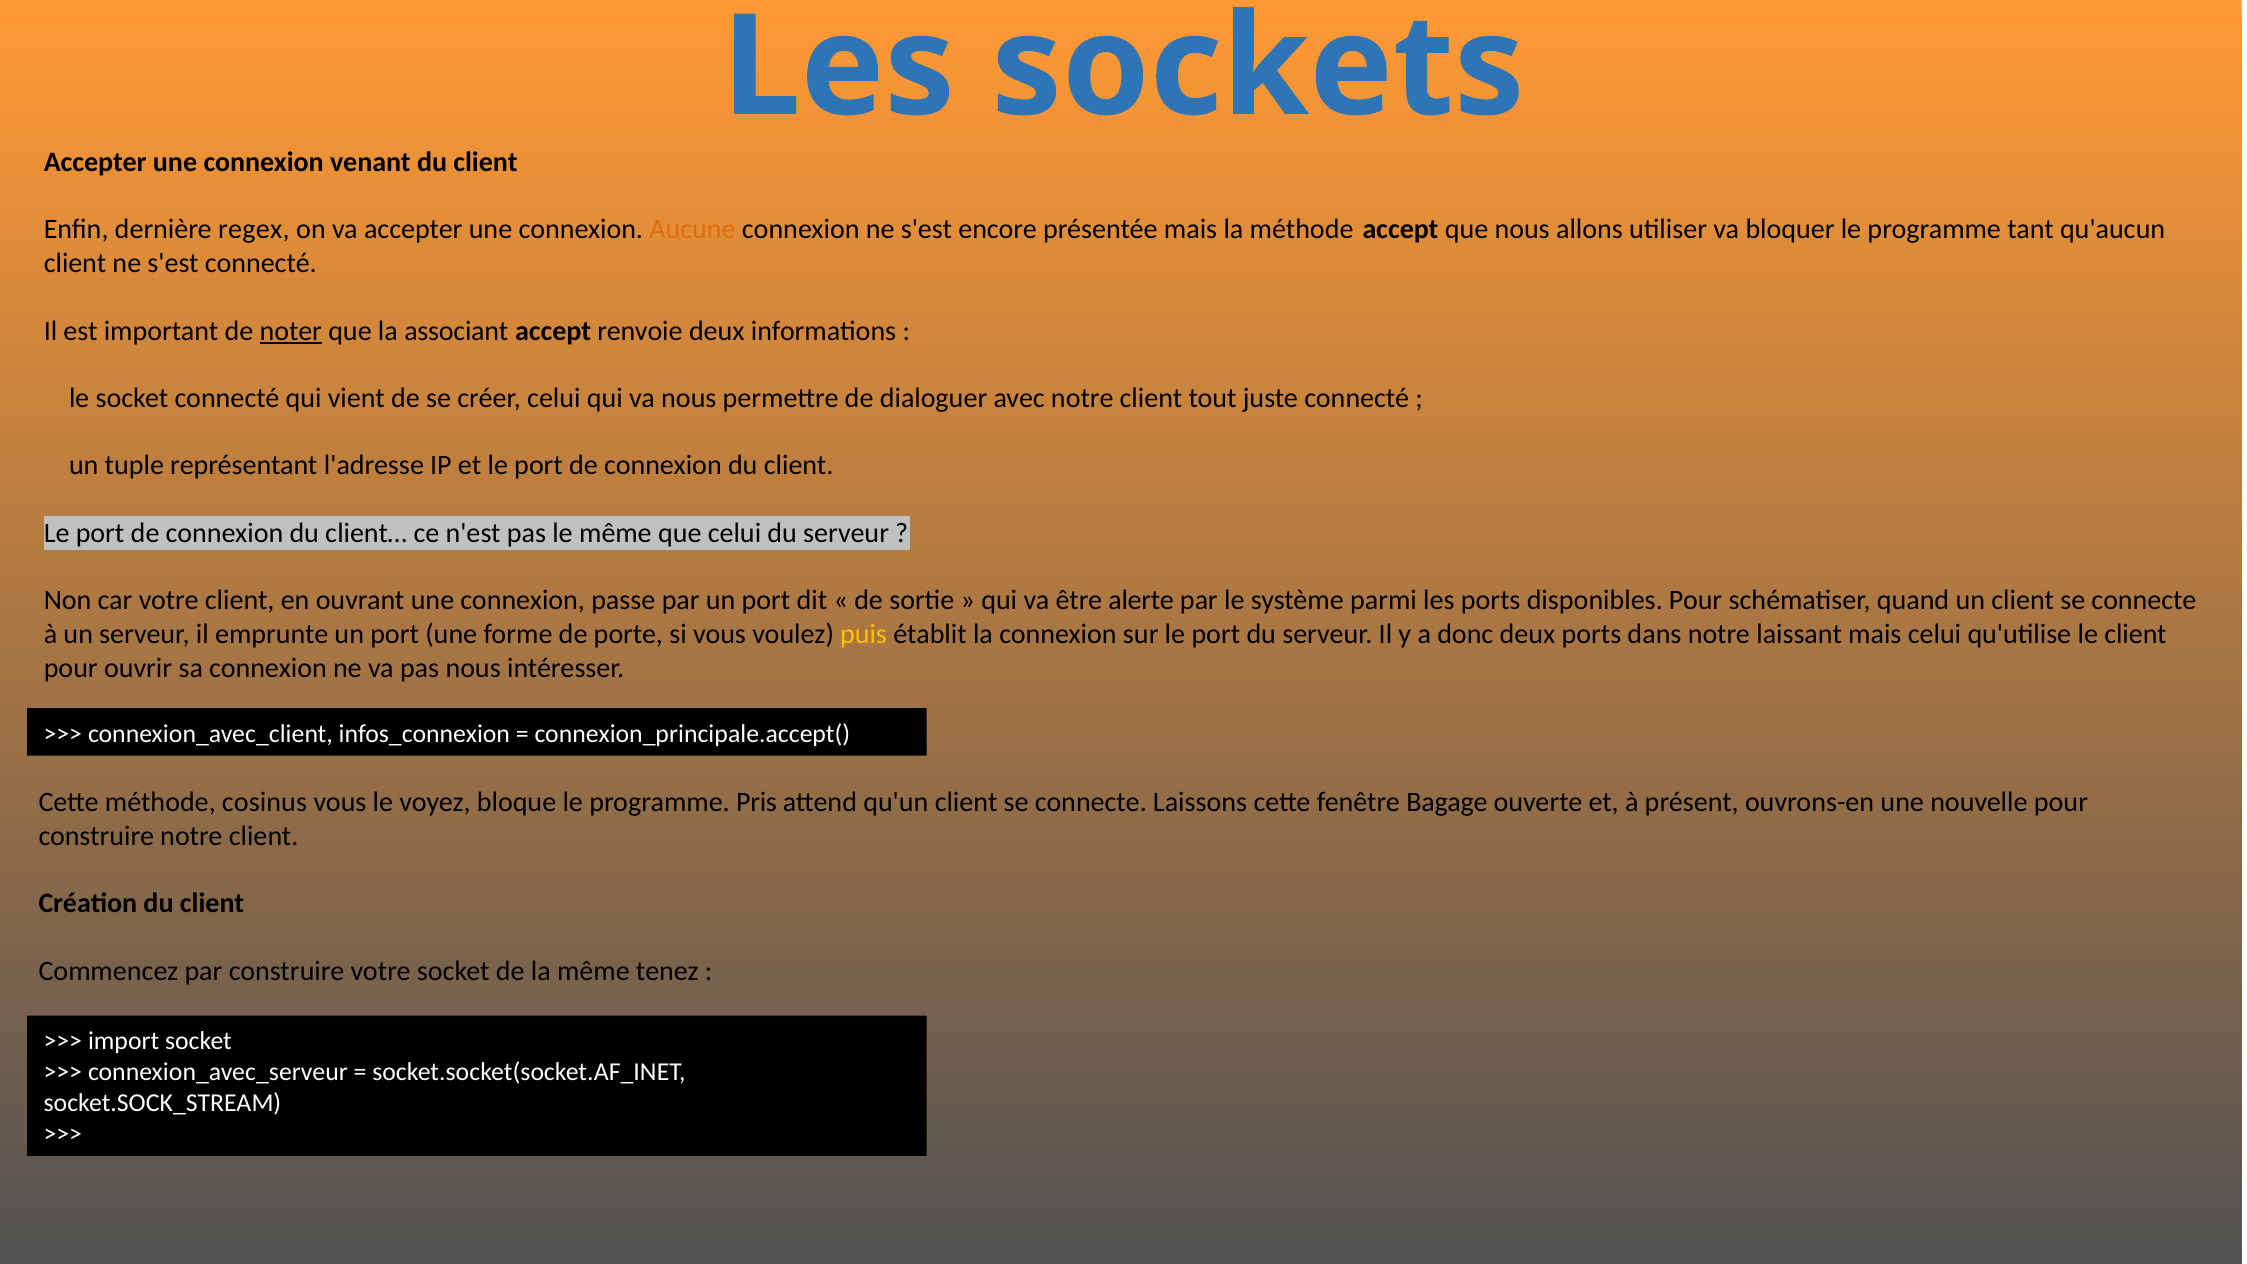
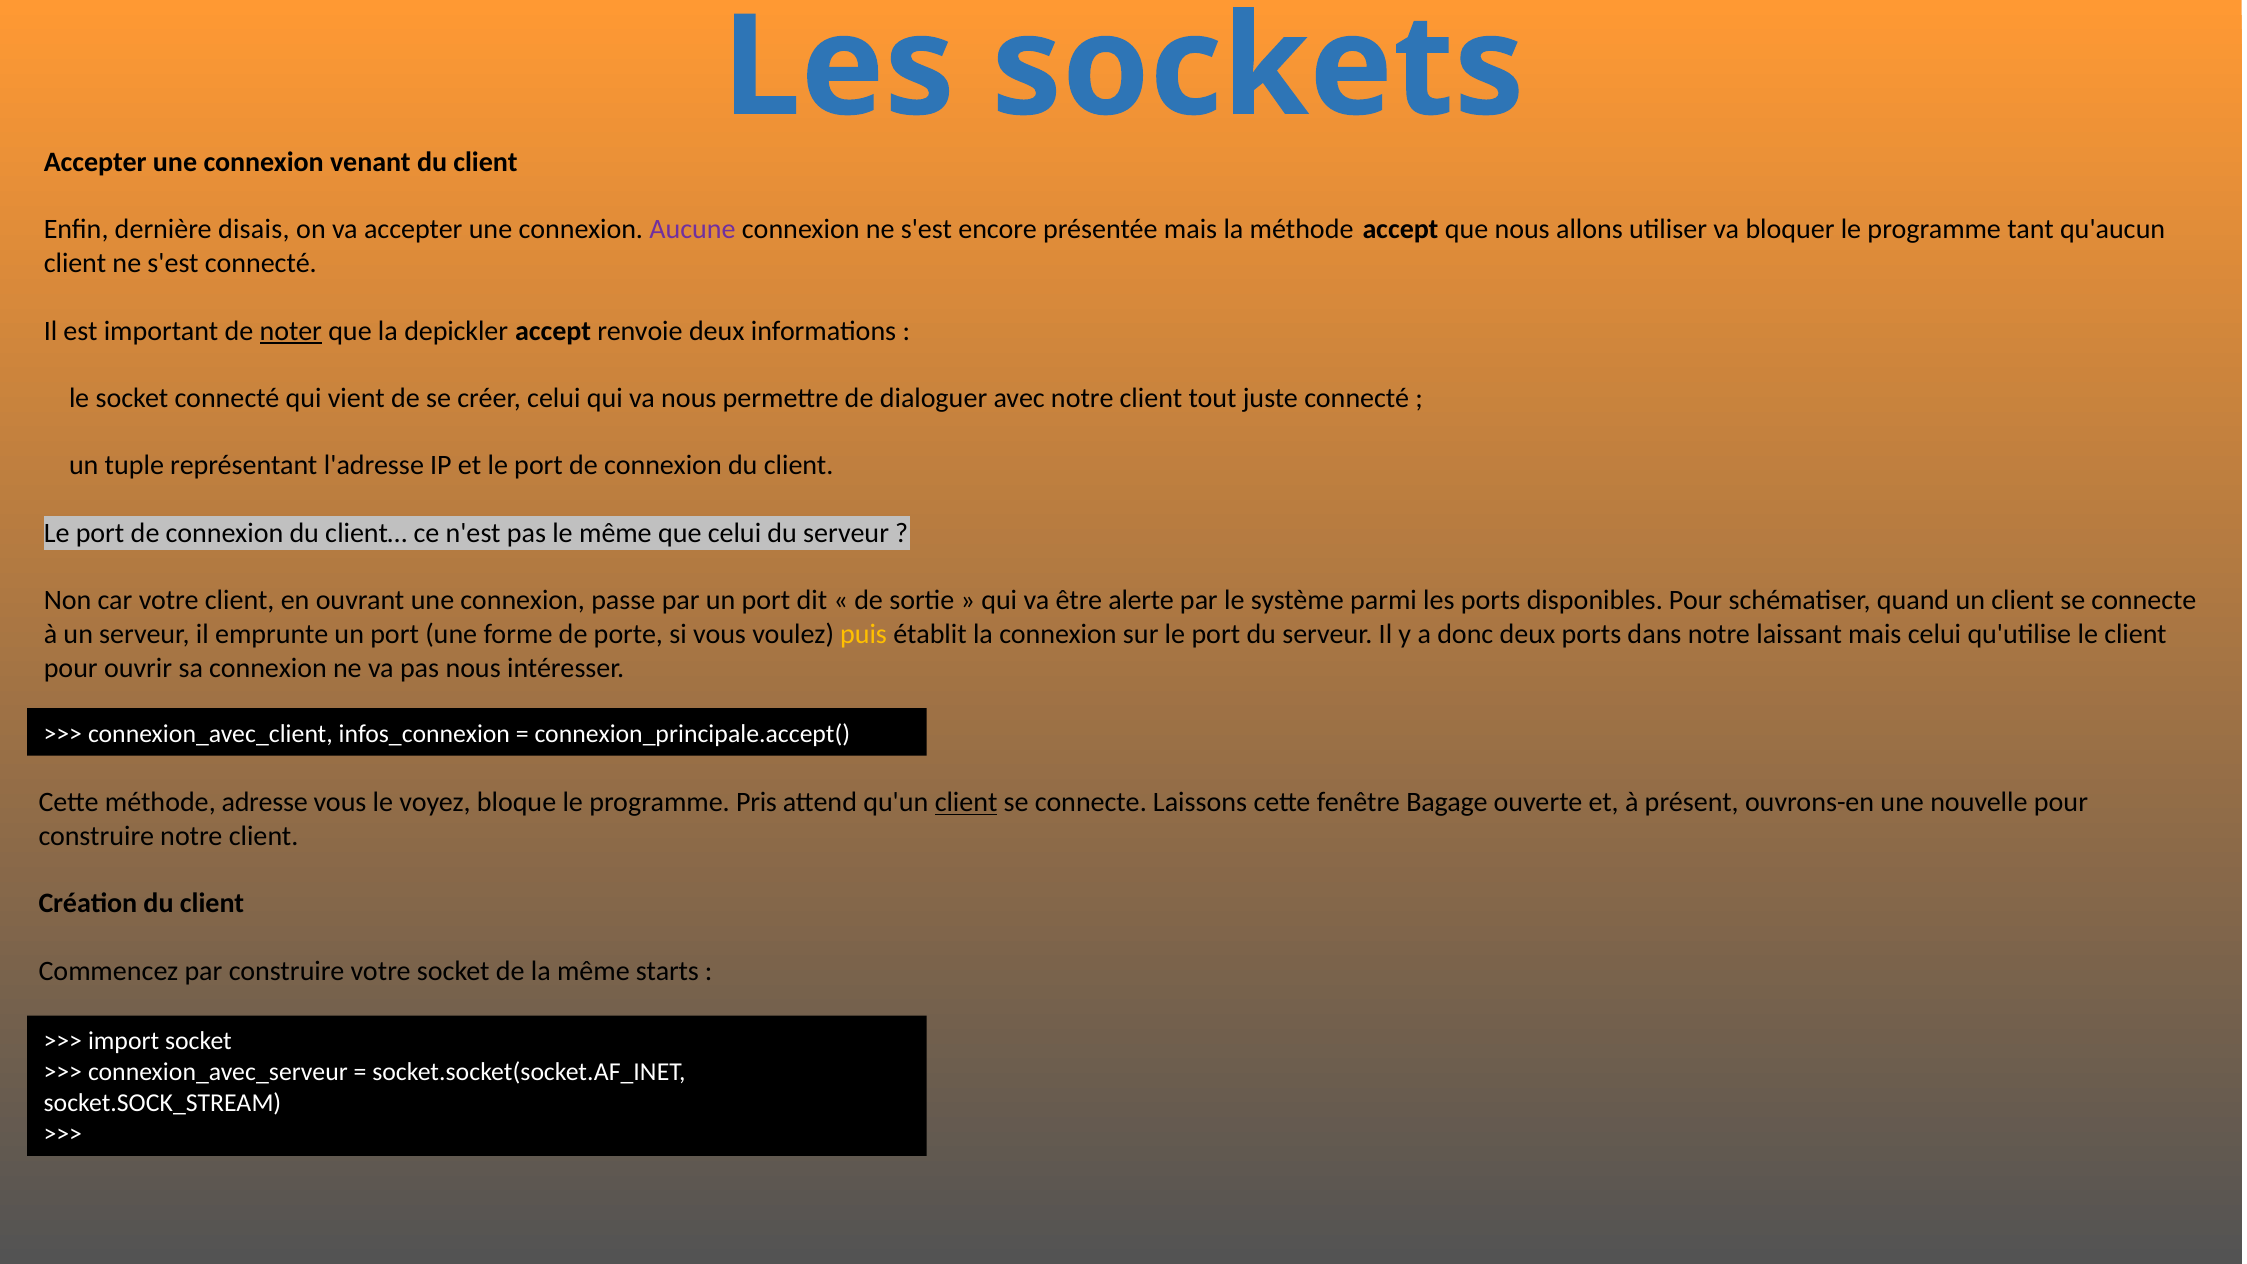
regex: regex -> disais
Aucune colour: orange -> purple
associant: associant -> depickler
cosinus: cosinus -> adresse
client at (966, 802) underline: none -> present
tenez: tenez -> starts
